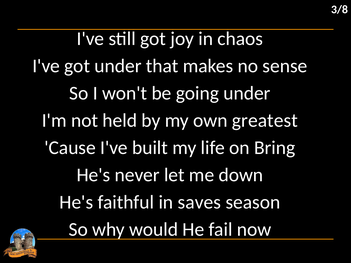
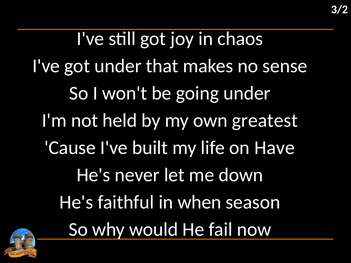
3/8: 3/8 -> 3/2
Bring: Bring -> Have
saves: saves -> when
